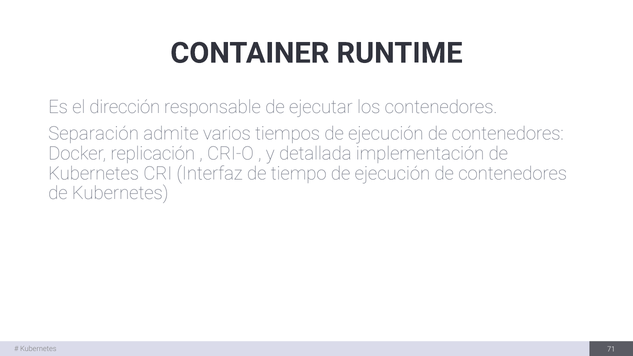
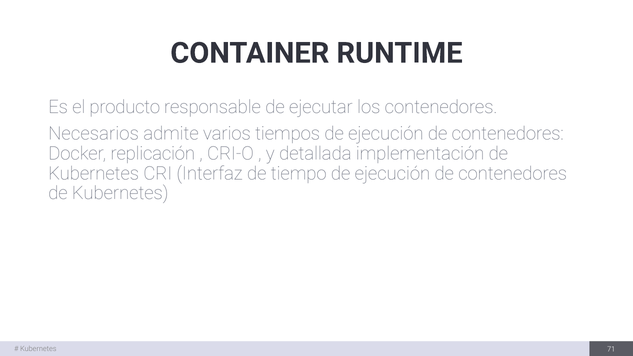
dirección: dirección -> producto
Separación: Separación -> Necesarios
